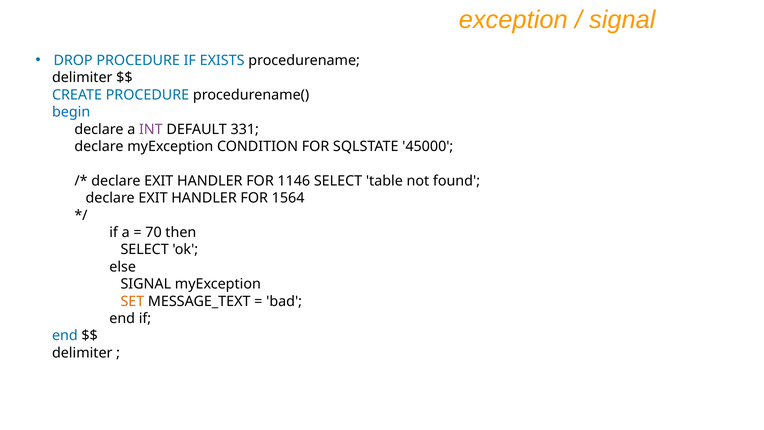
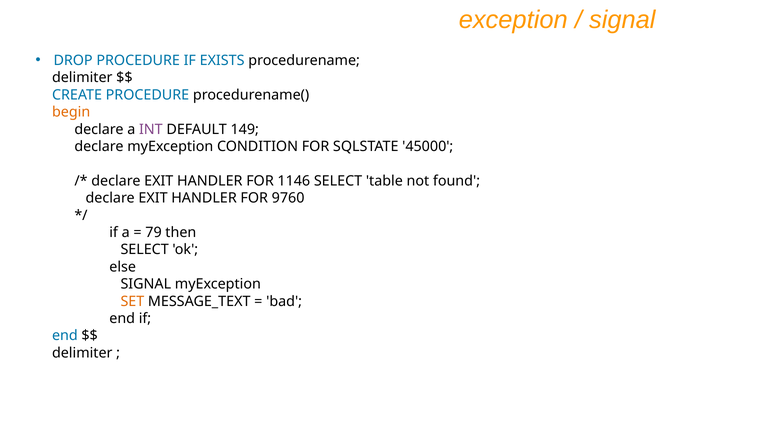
begin colour: blue -> orange
331: 331 -> 149
1564: 1564 -> 9760
70: 70 -> 79
